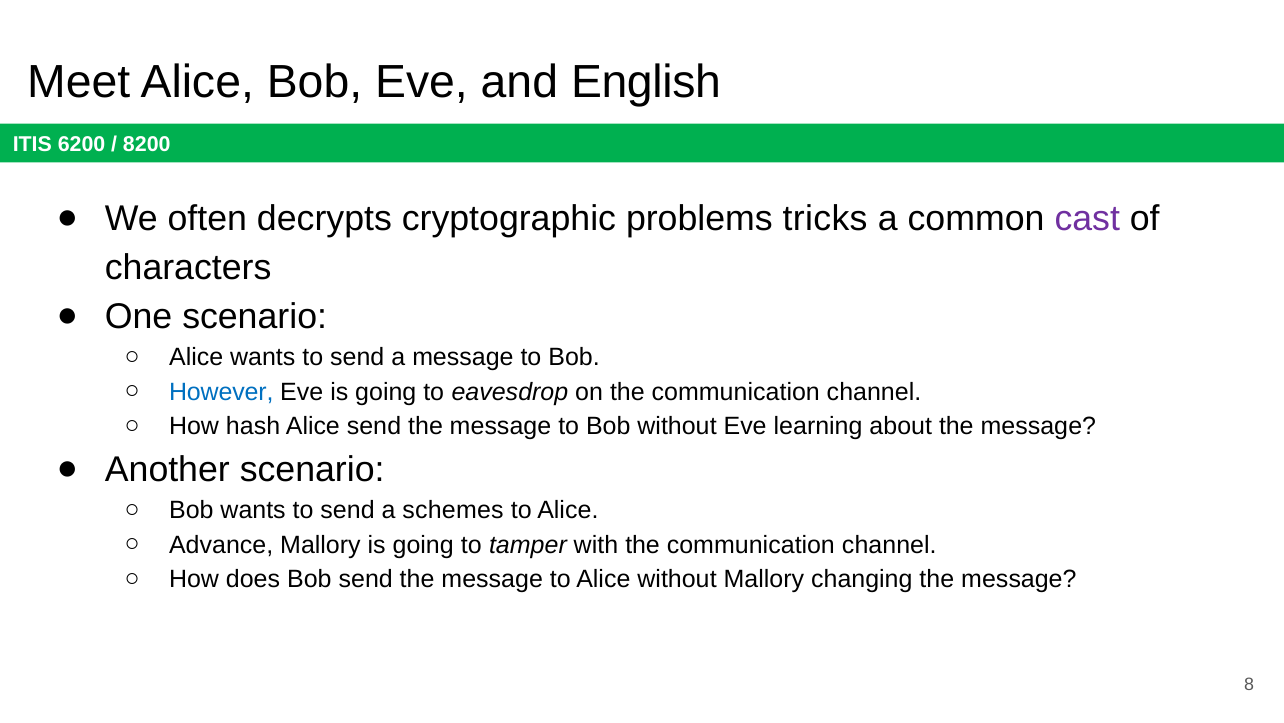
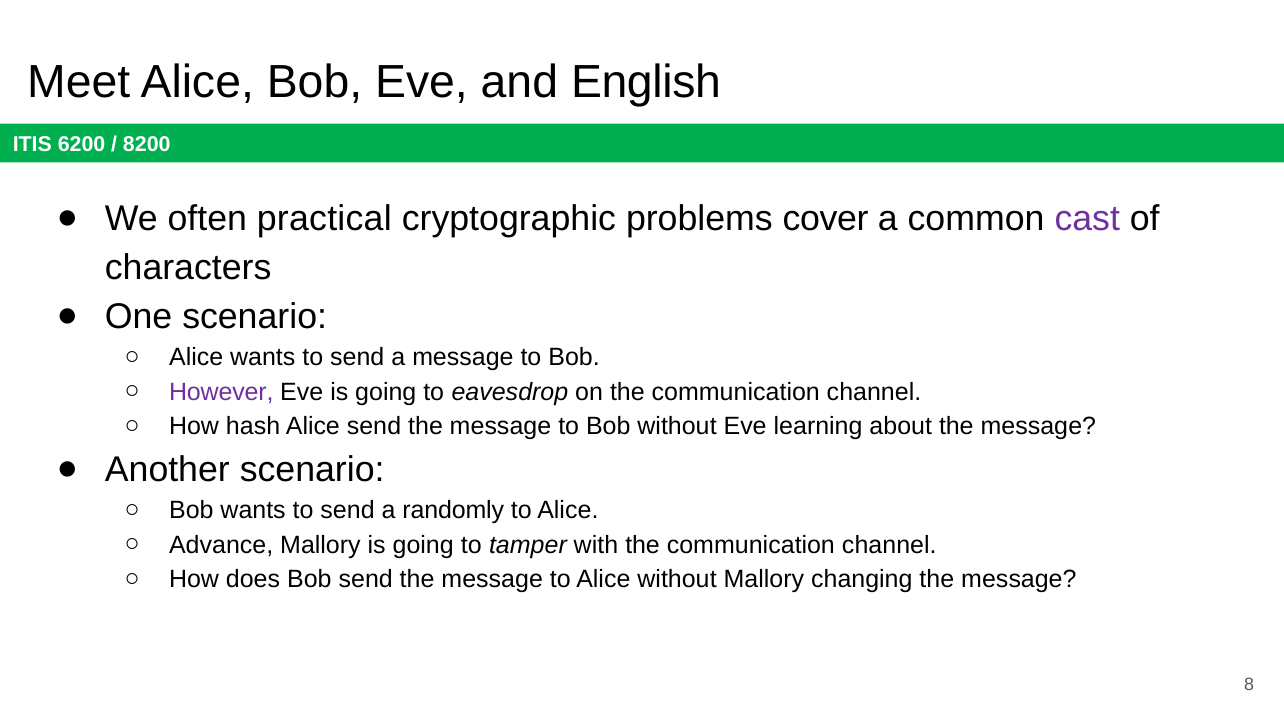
decrypts: decrypts -> practical
tricks: tricks -> cover
However colour: blue -> purple
schemes: schemes -> randomly
